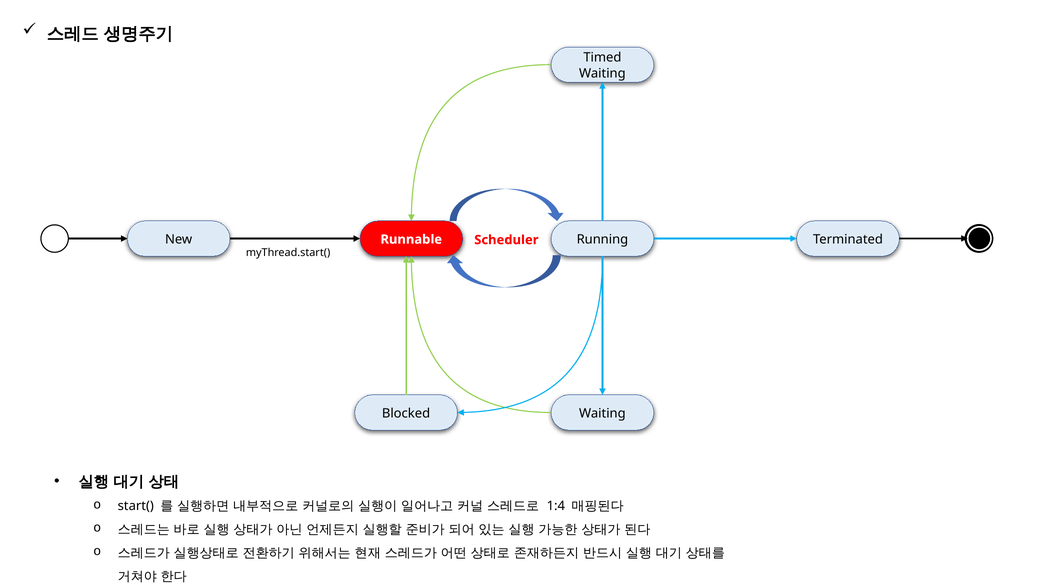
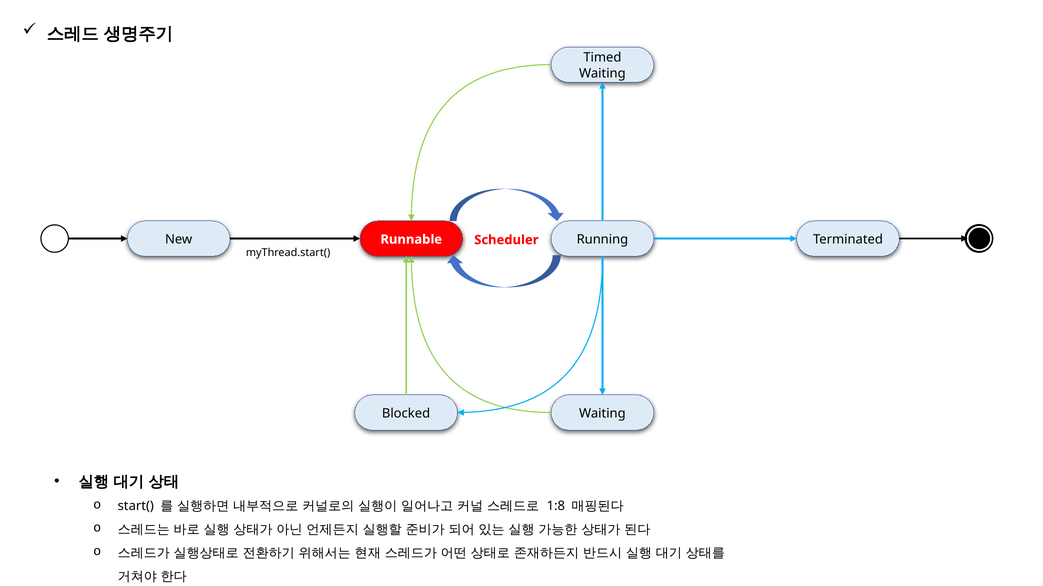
1:4: 1:4 -> 1:8
